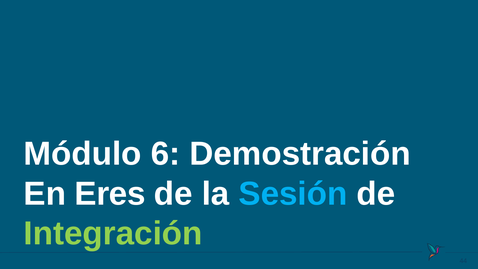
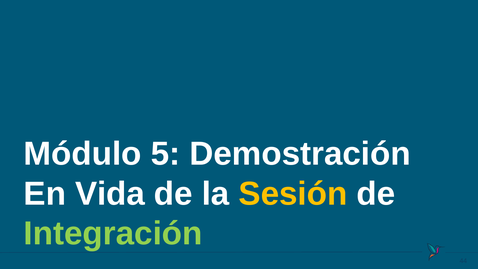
6: 6 -> 5
Eres: Eres -> Vida
Sesión colour: light blue -> yellow
